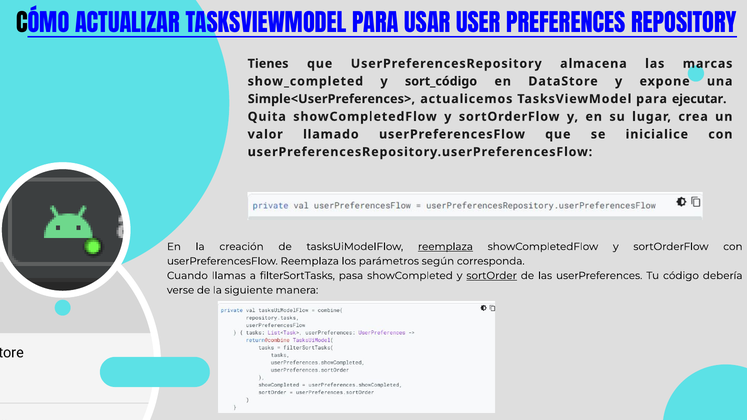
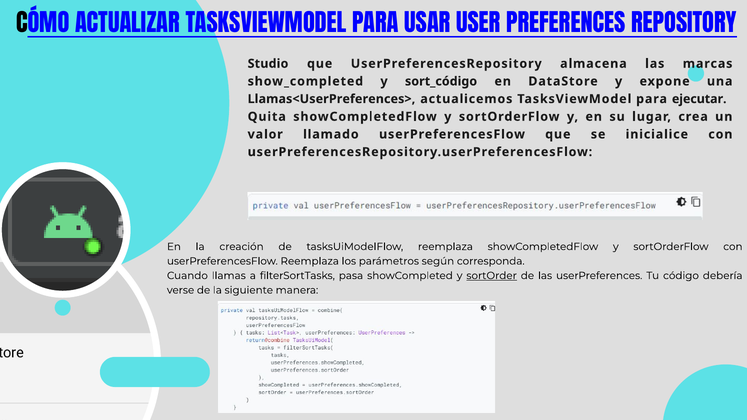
Tienes: Tienes -> Studio
Simple<UserPreferences>: Simple<UserPreferences> -> Llamas<UserPreferences>
reemplaza at (445, 247) underline: present -> none
